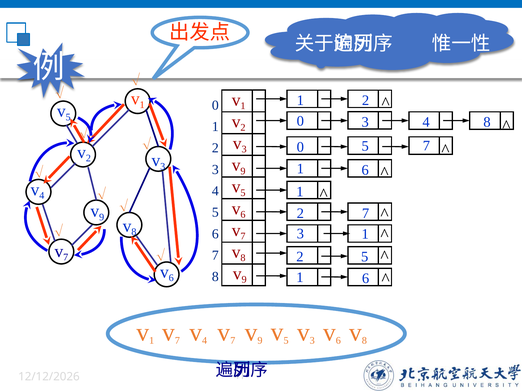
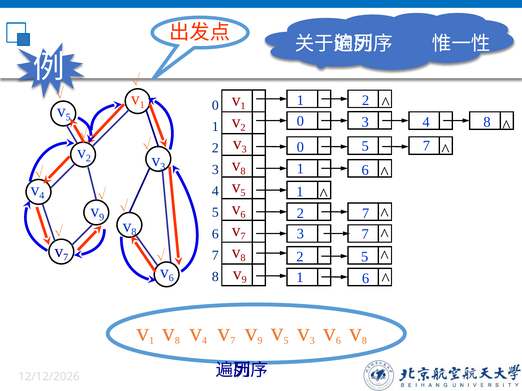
9 at (243, 171): 9 -> 8
3 1: 1 -> 7
7 at (177, 341): 7 -> 8
